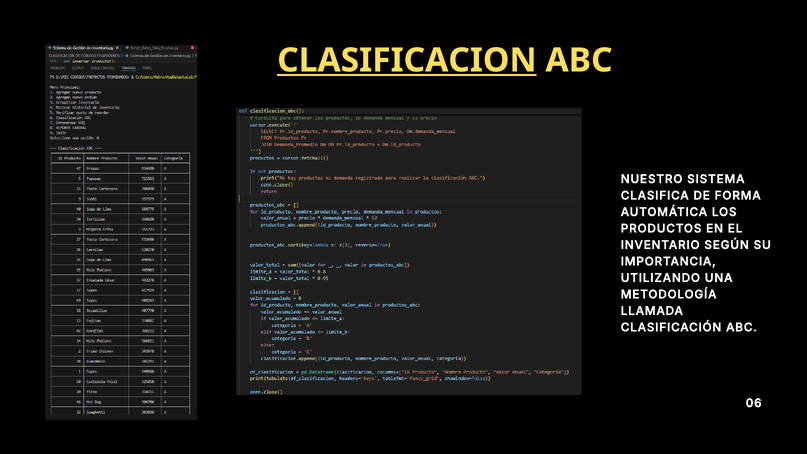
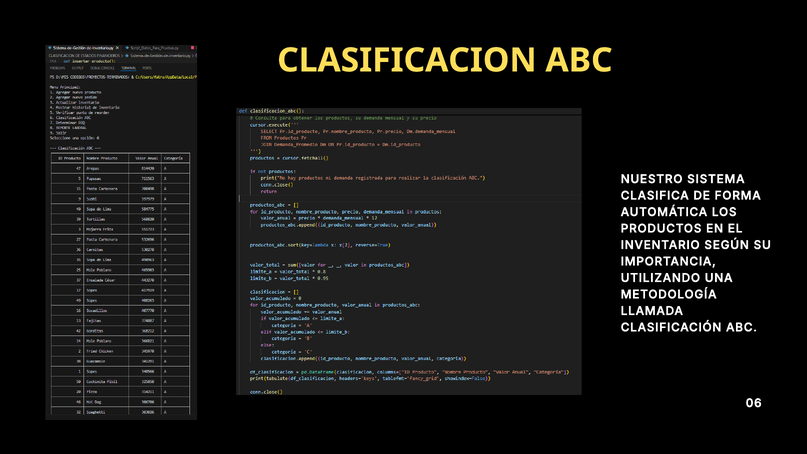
CLASIFICACION underline: present -> none
